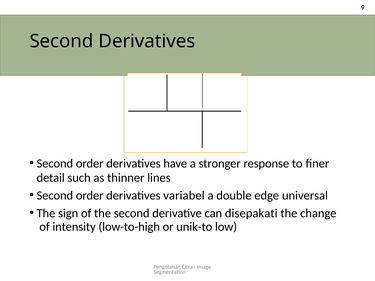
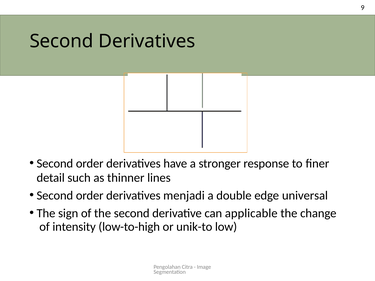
variabel: variabel -> menjadi
disepakati: disepakati -> applicable
